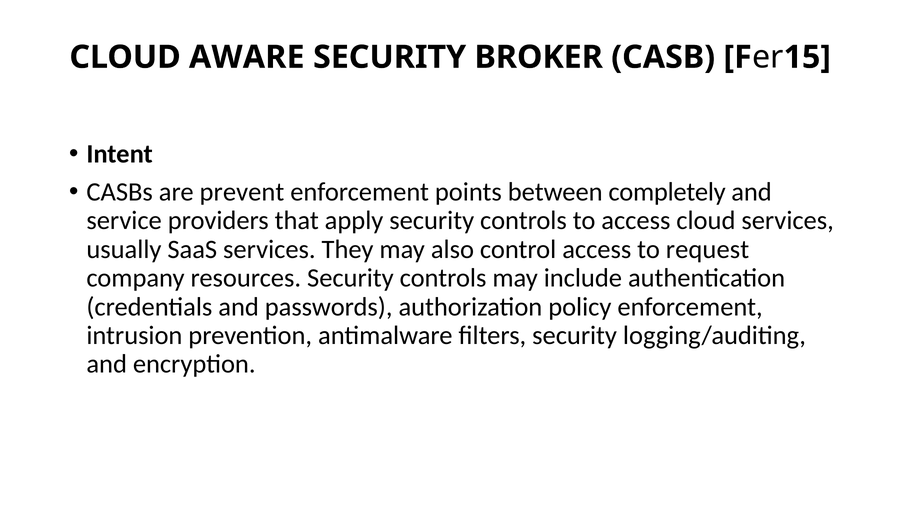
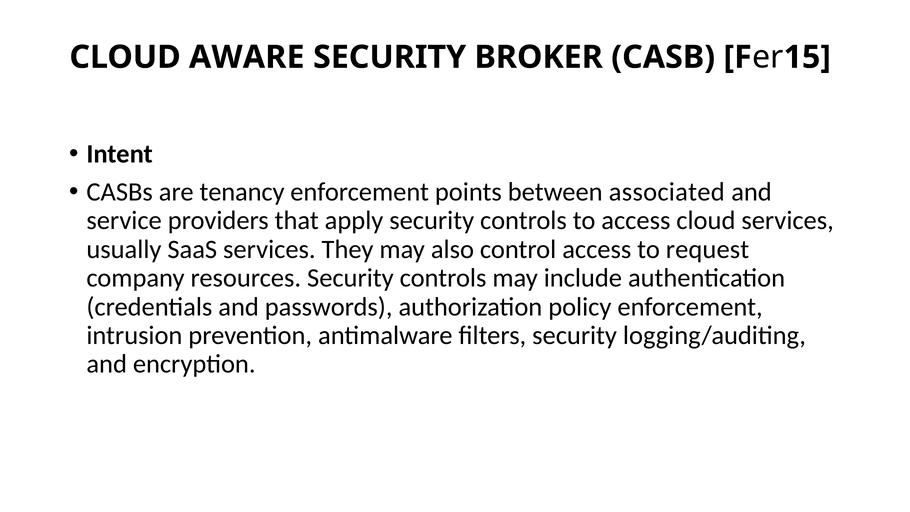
prevent: prevent -> tenancy
completely: completely -> associated
